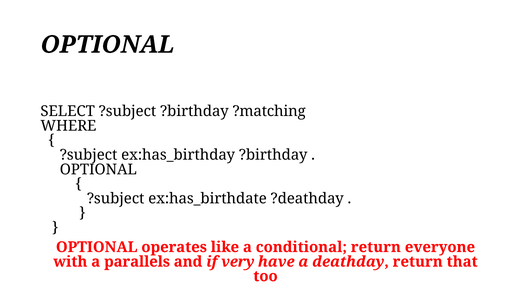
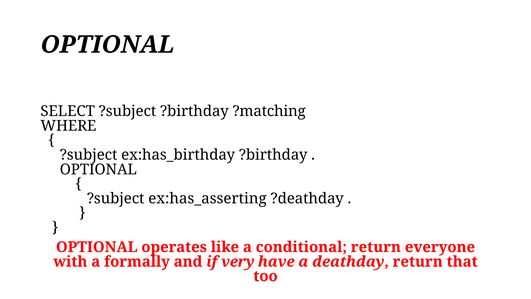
ex:has_birthdate: ex:has_birthdate -> ex:has_asserting
parallels: parallels -> formally
